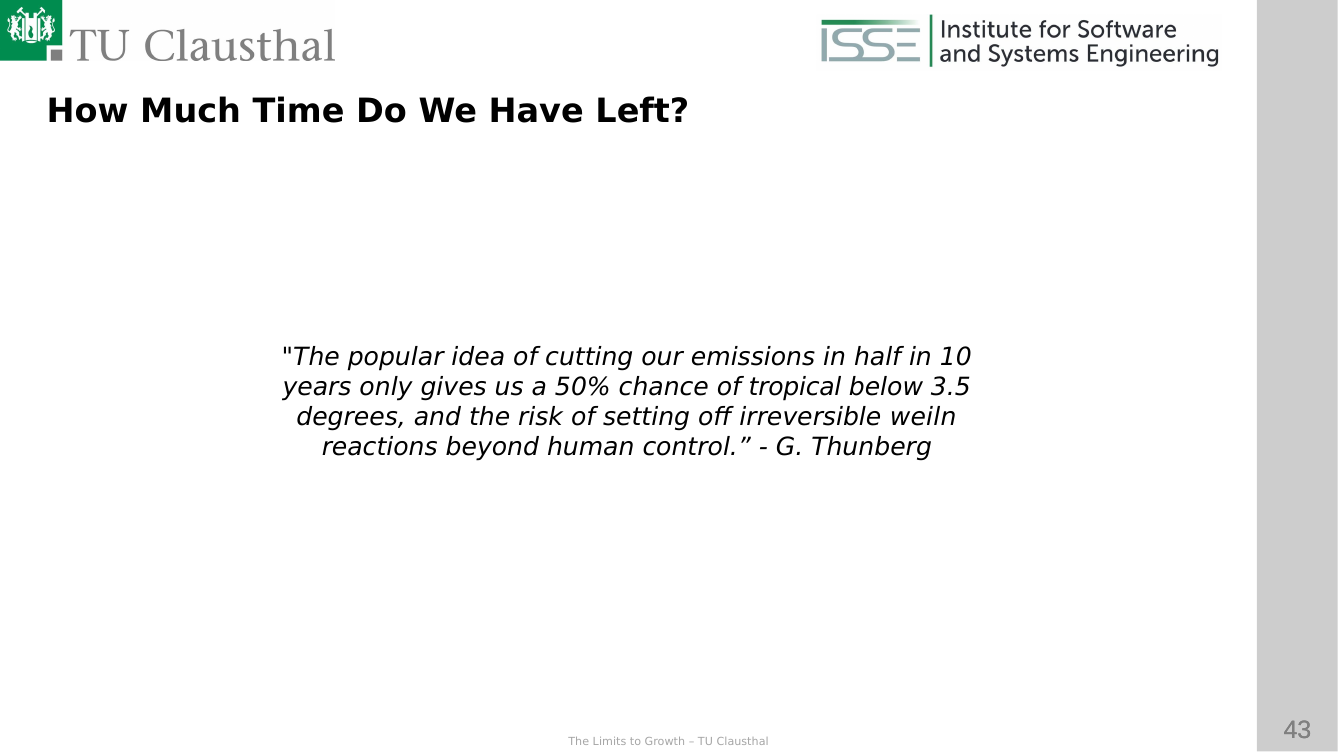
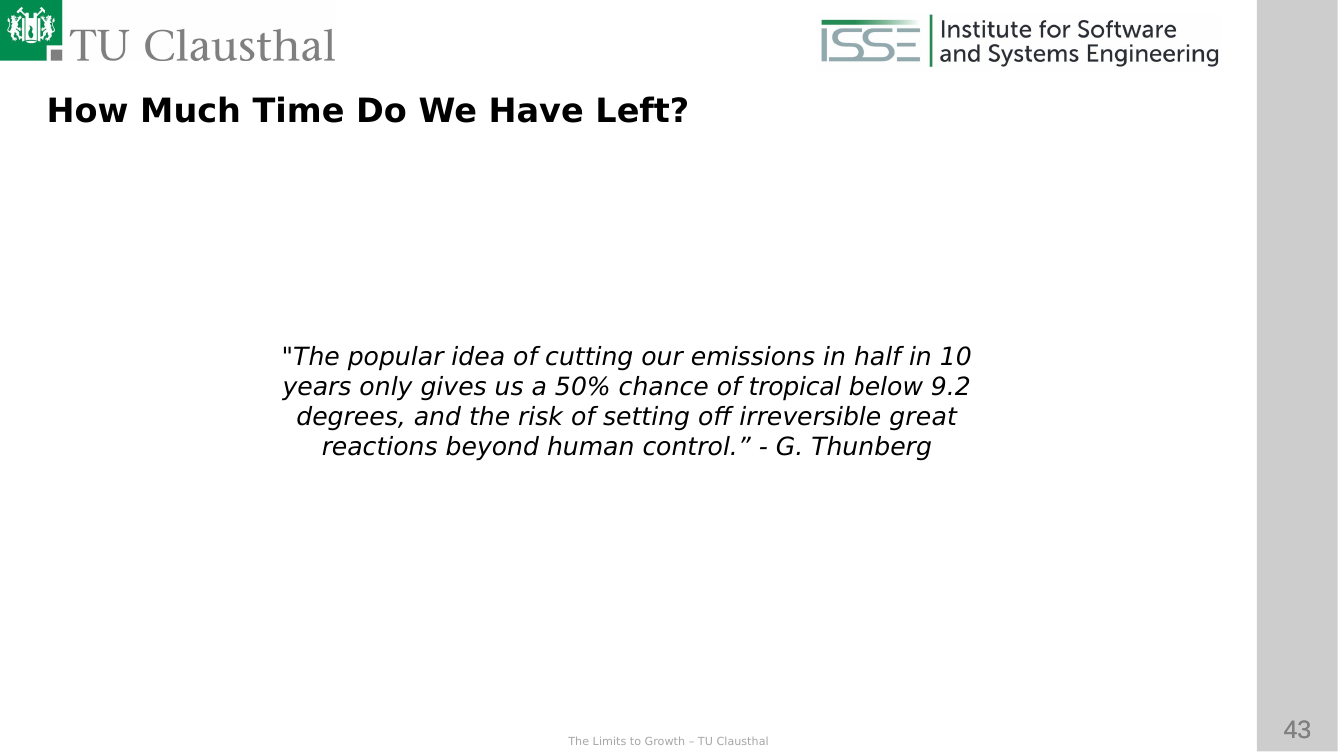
3.5: 3.5 -> 9.2
weiln: weiln -> great
